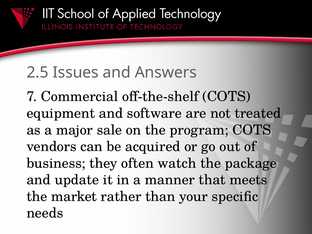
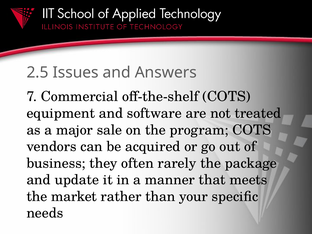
watch: watch -> rarely
